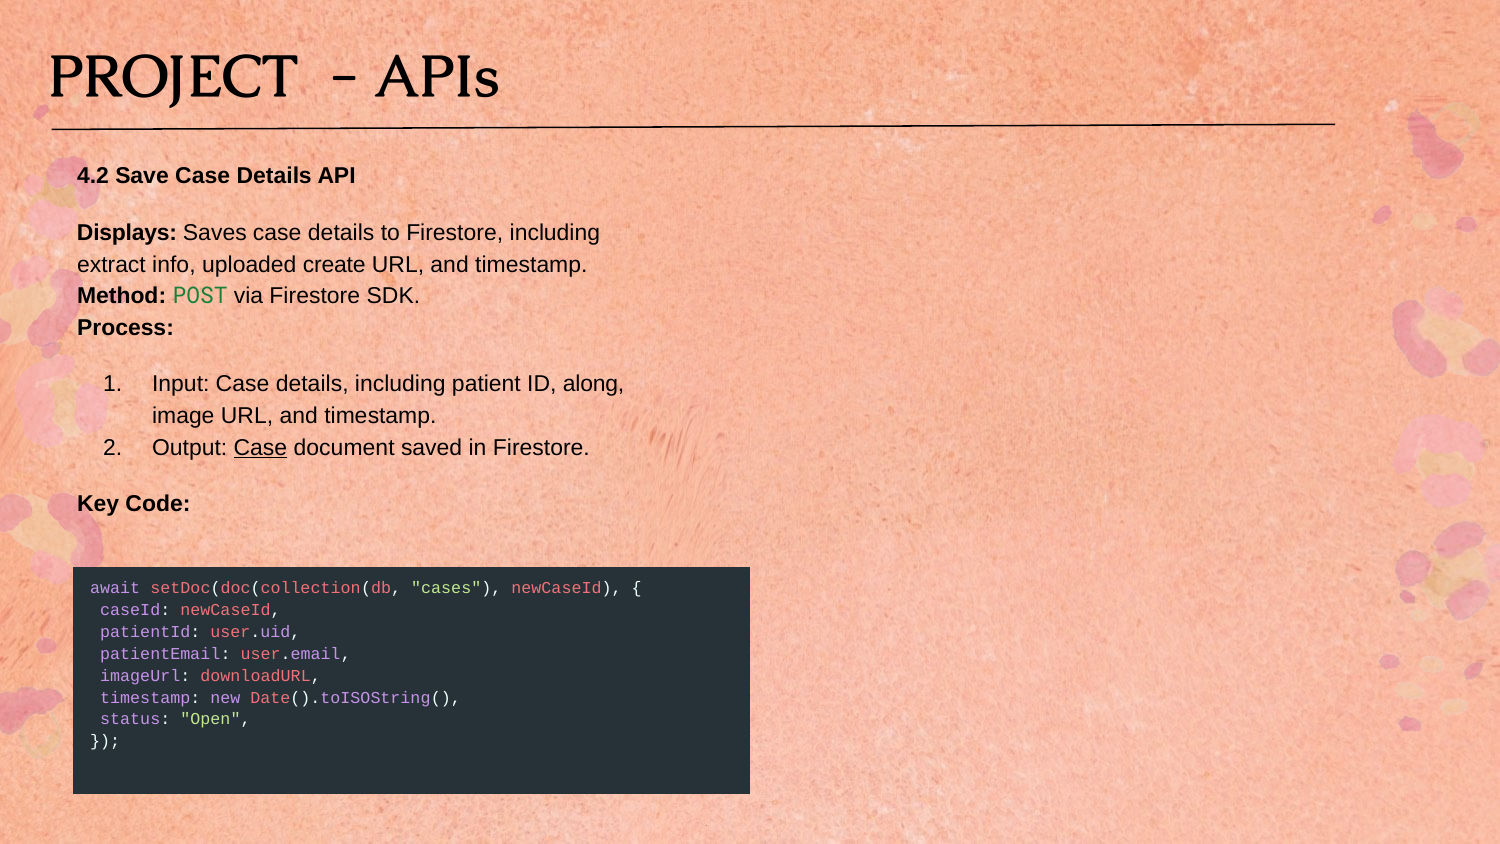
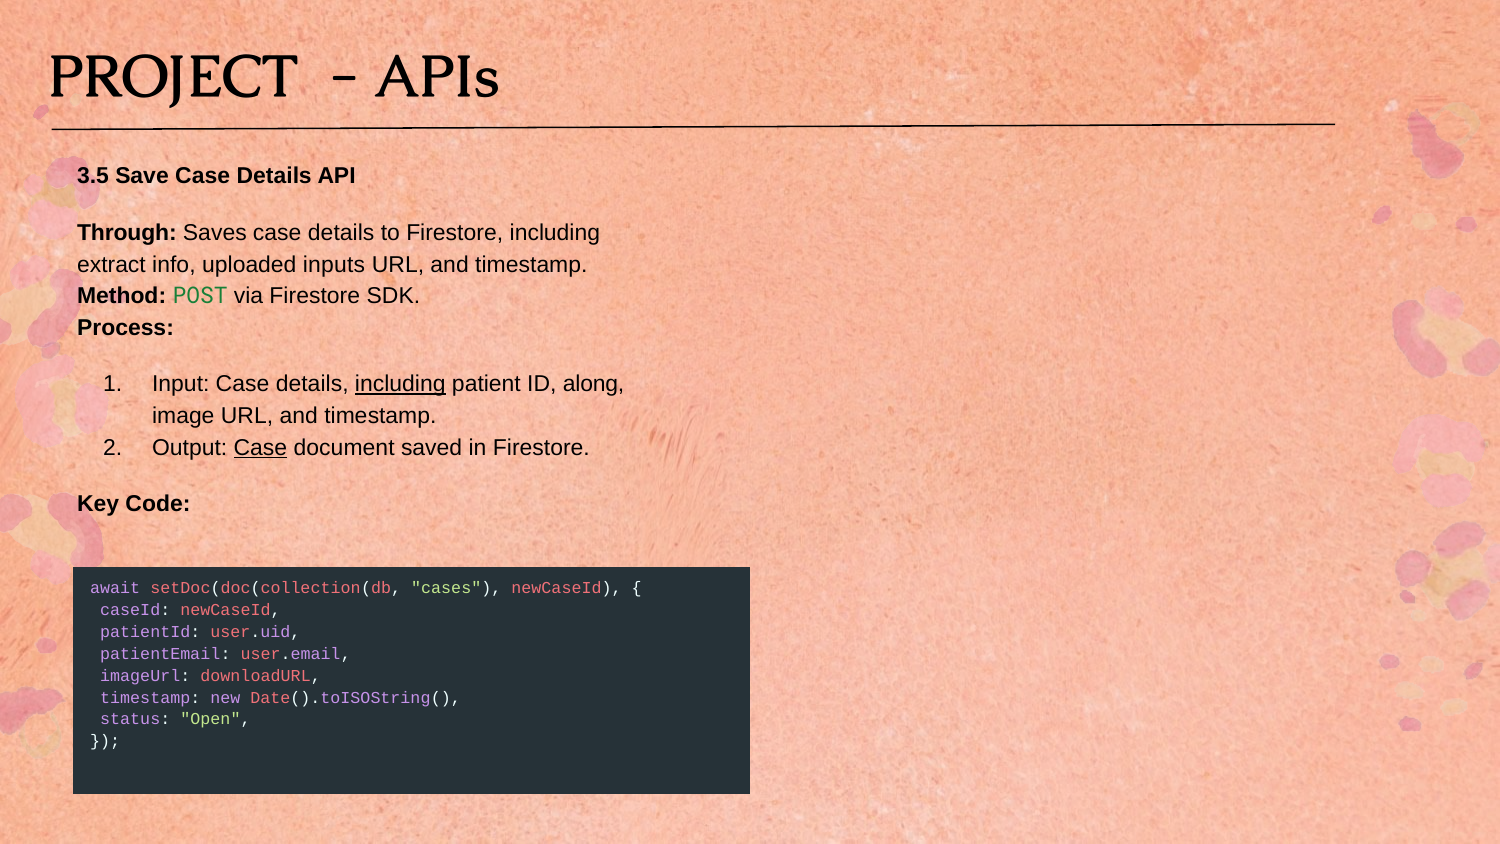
4.2: 4.2 -> 3.5
Displays: Displays -> Through
create: create -> inputs
including at (400, 384) underline: none -> present
